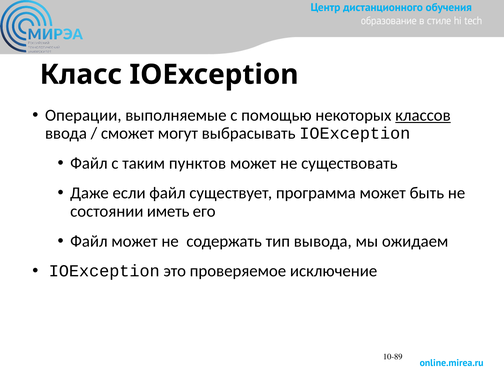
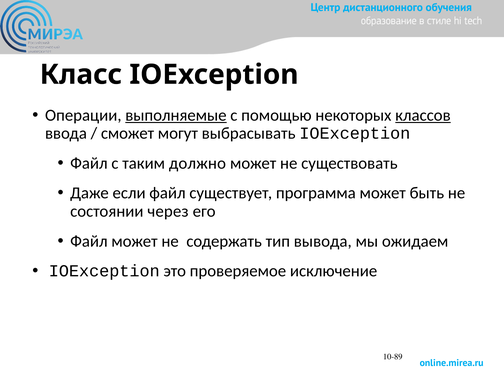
выполняемые underline: none -> present
пунктов: пунктов -> должно
иметь: иметь -> через
